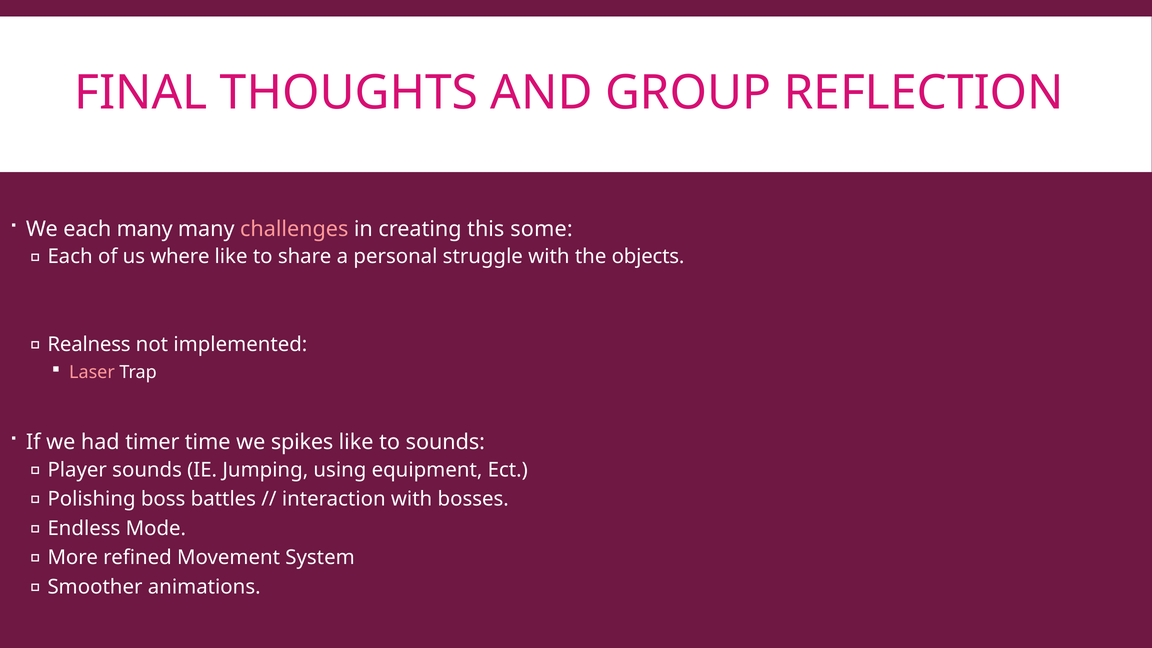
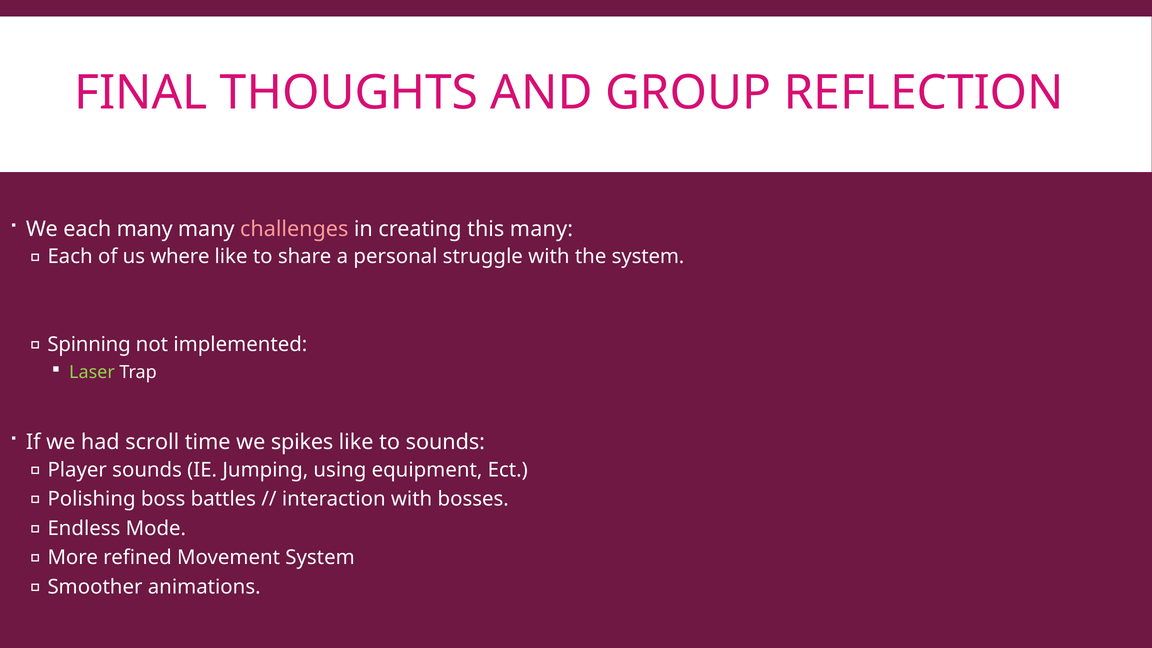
this some: some -> many
the objects: objects -> system
Realness: Realness -> Spinning
Laser colour: pink -> light green
timer: timer -> scroll
